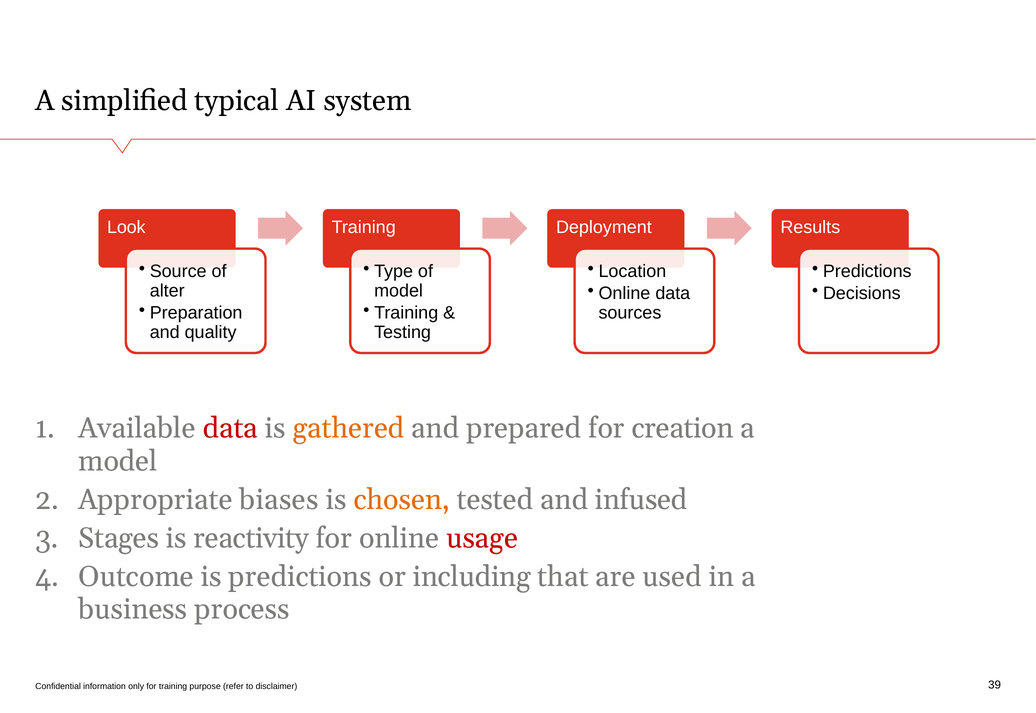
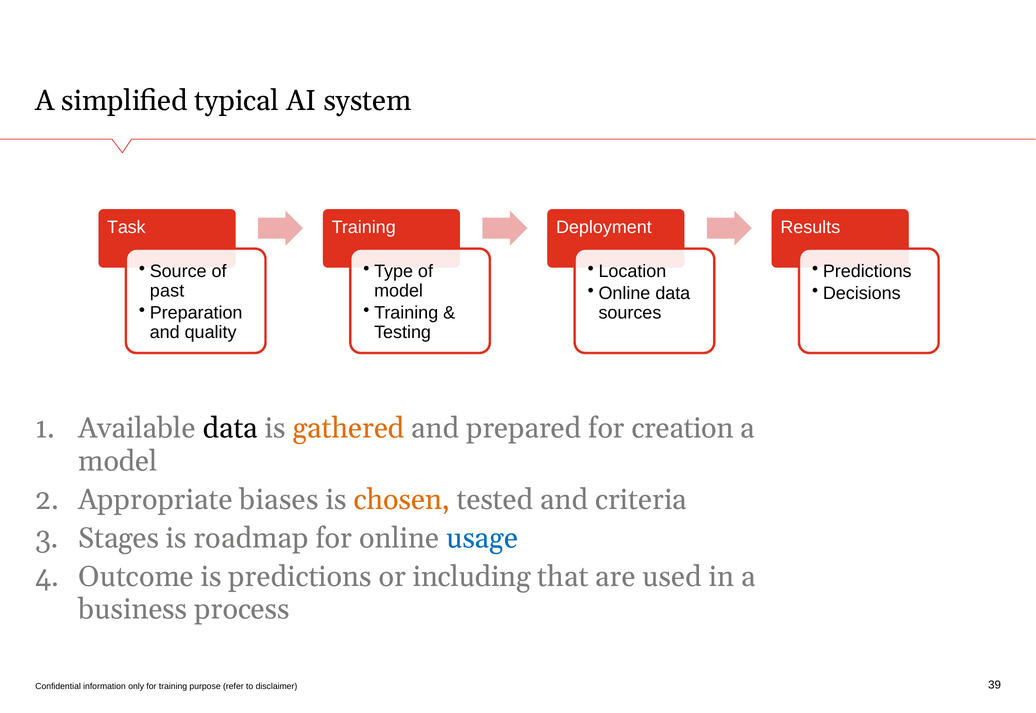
Look: Look -> Task
alter: alter -> past
data at (230, 428) colour: red -> black
infused: infused -> criteria
reactivity: reactivity -> roadmap
usage colour: red -> blue
